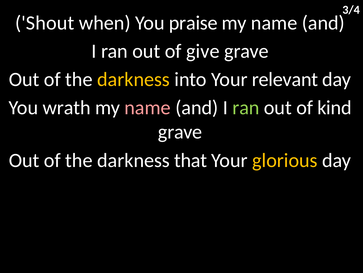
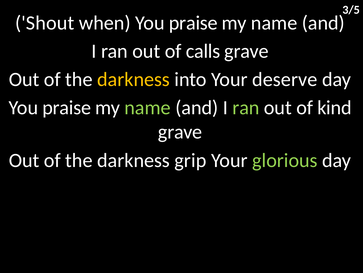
3/4: 3/4 -> 3/5
give: give -> calls
relevant: relevant -> deserve
wrath at (67, 107): wrath -> praise
name at (148, 107) colour: pink -> light green
that: that -> grip
glorious colour: yellow -> light green
